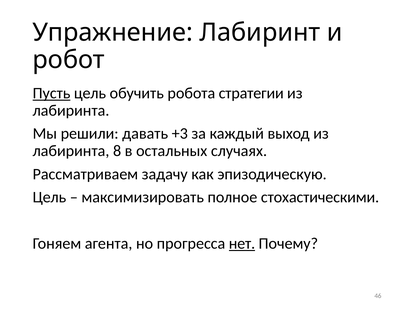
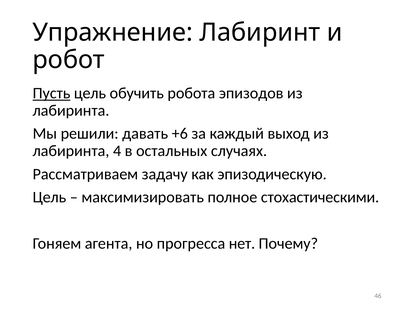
стратегии: стратегии -> эпизодов
+3: +3 -> +6
8: 8 -> 4
нет underline: present -> none
